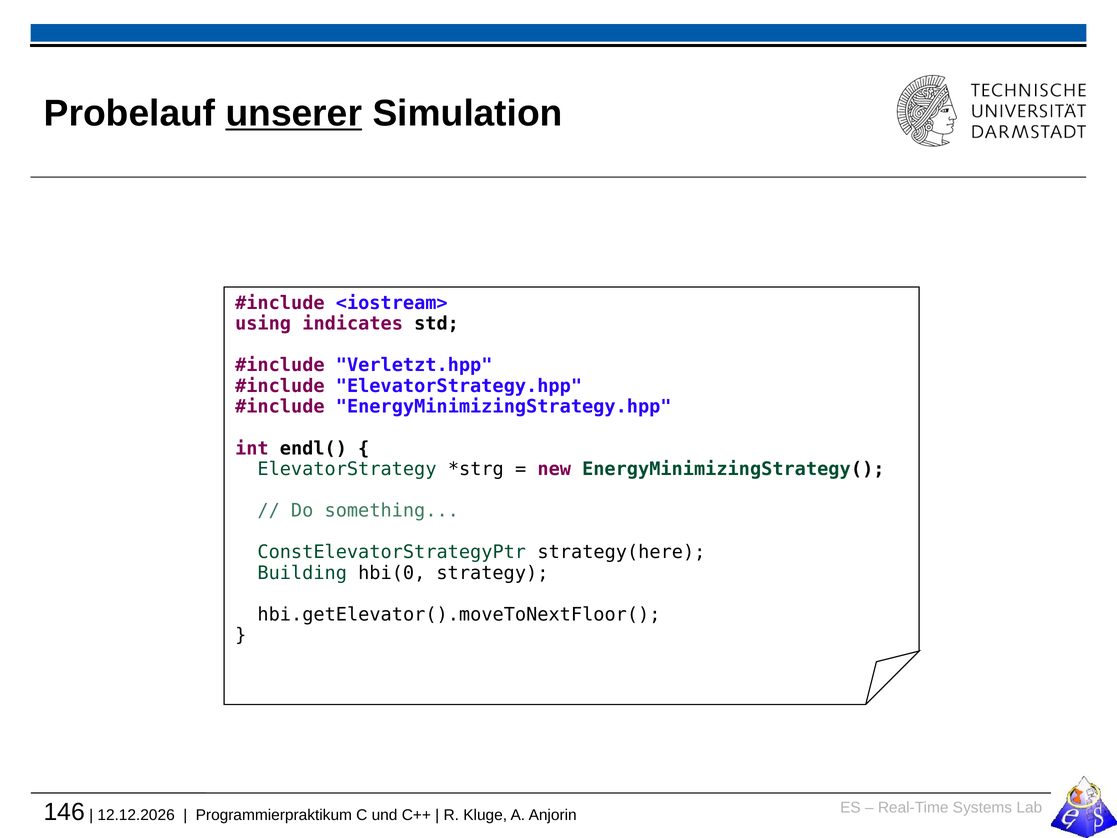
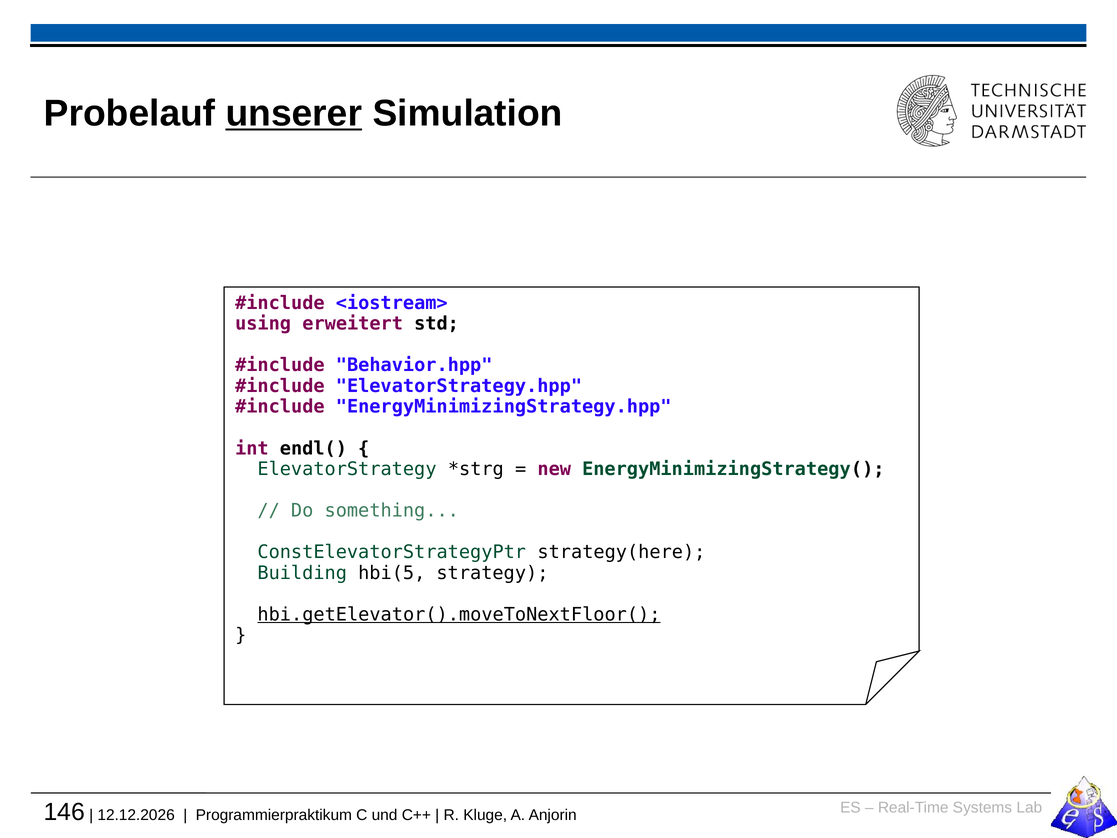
indicates: indicates -> erweitert
Verletzt.hpp: Verletzt.hpp -> Behavior.hpp
hbi(0: hbi(0 -> hbi(5
hbi.getElevator().moveToNextFloor( underline: none -> present
